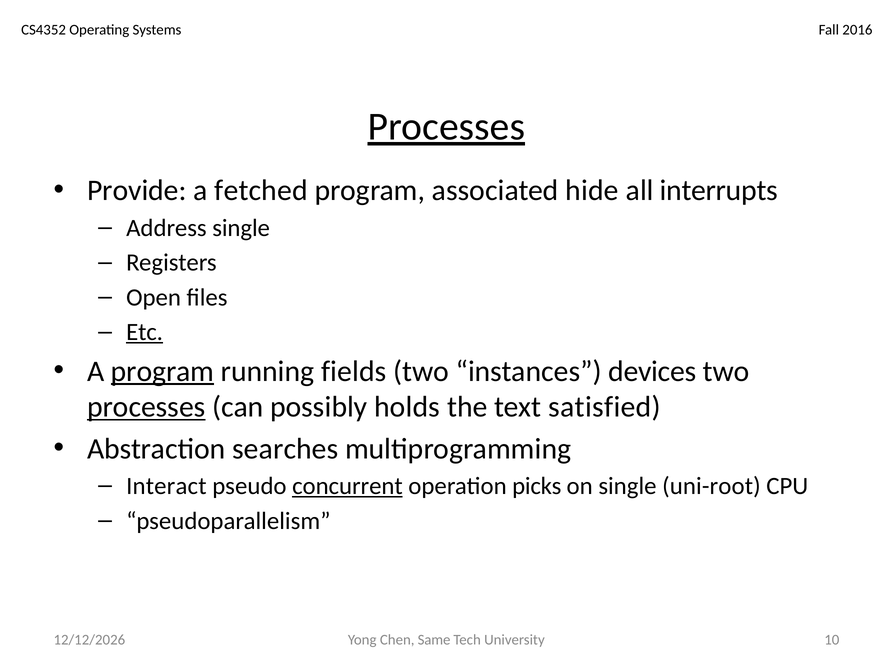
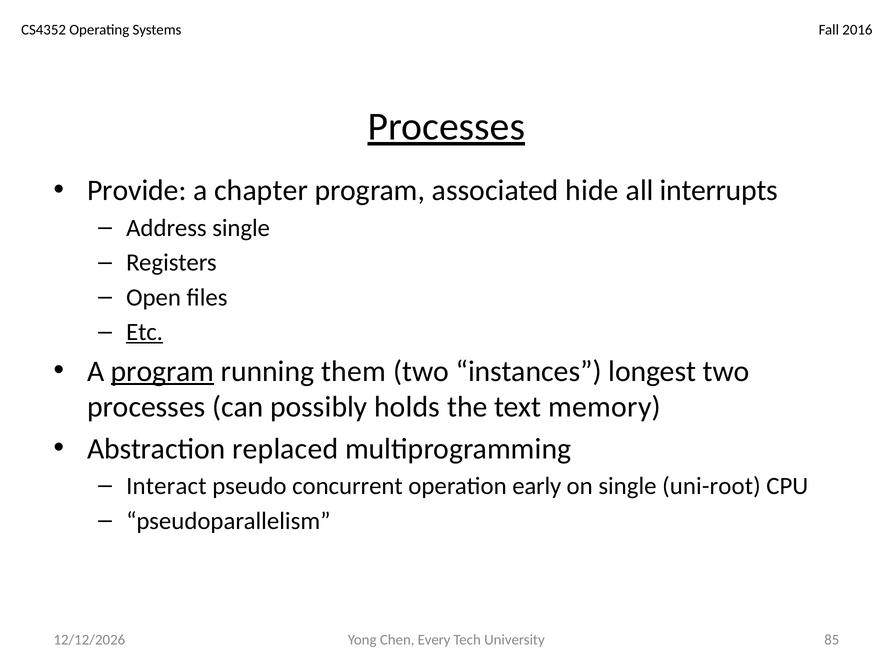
fetched: fetched -> chapter
fields: fields -> them
devices: devices -> longest
processes at (146, 407) underline: present -> none
satisfied: satisfied -> memory
searches: searches -> replaced
concurrent underline: present -> none
picks: picks -> early
Same: Same -> Every
10: 10 -> 85
